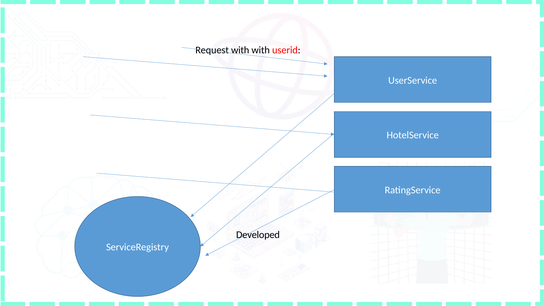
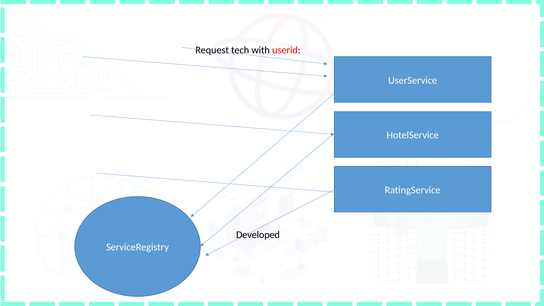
Request with: with -> tech
